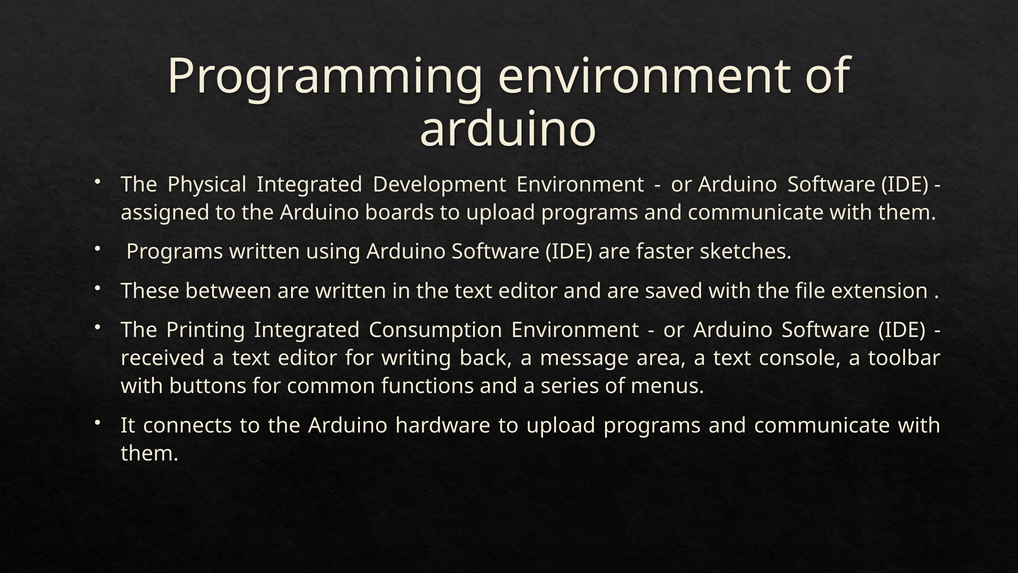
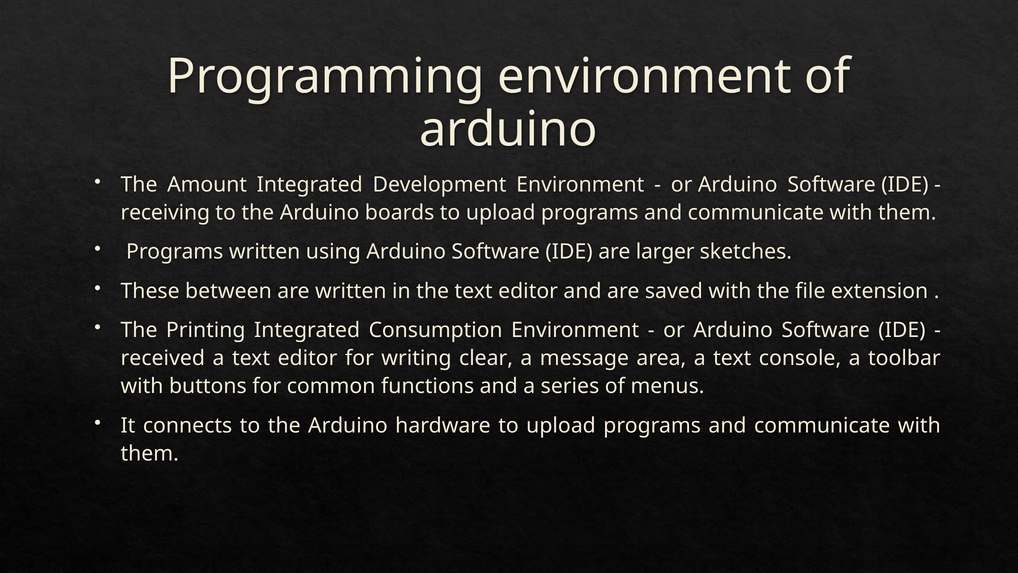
Physical: Physical -> Amount
assigned: assigned -> receiving
faster: faster -> larger
back: back -> clear
